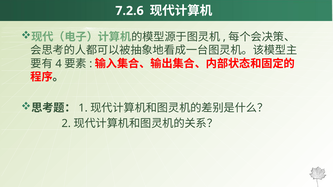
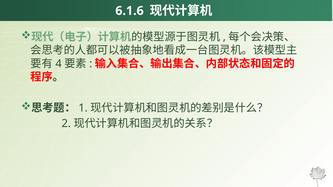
7.2.6: 7.2.6 -> 6.1.6
